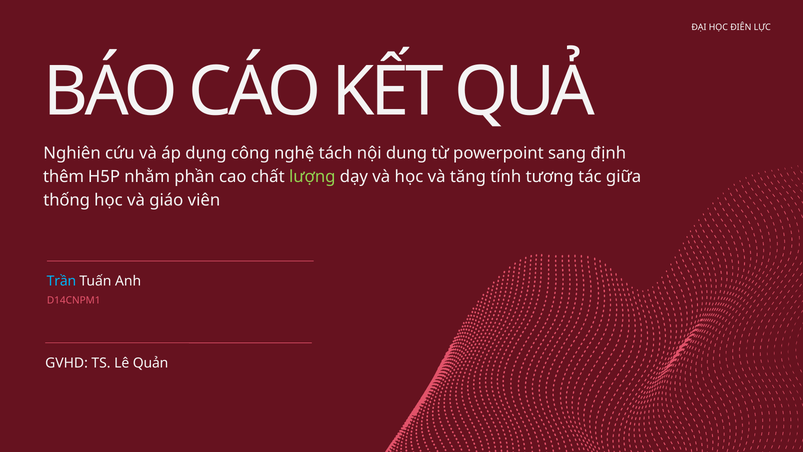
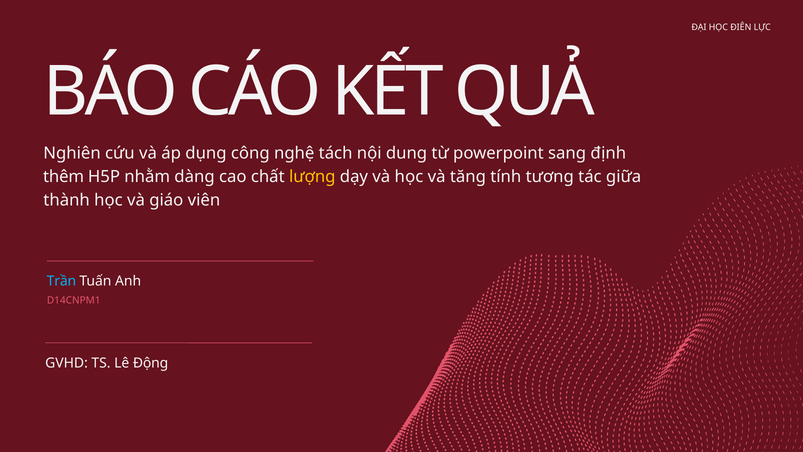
phần: phần -> dàng
lượng colour: light green -> yellow
thống: thống -> thành
Quản: Quản -> Động
